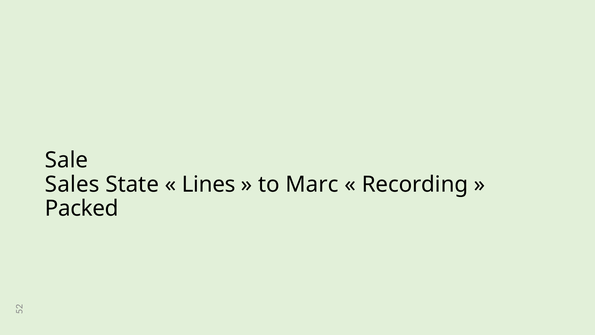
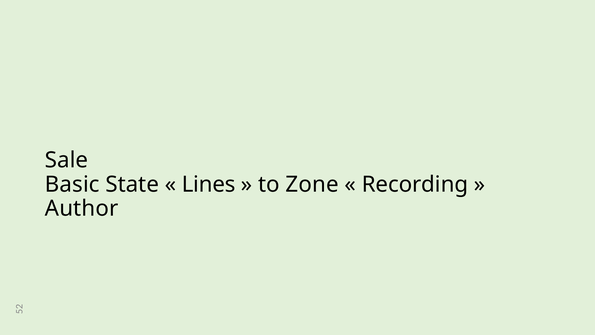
Sales: Sales -> Basic
Marc: Marc -> Zone
Packed: Packed -> Author
